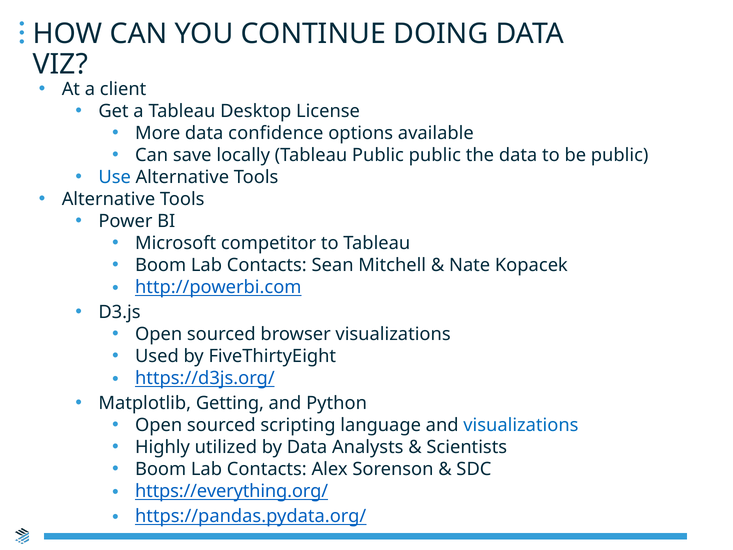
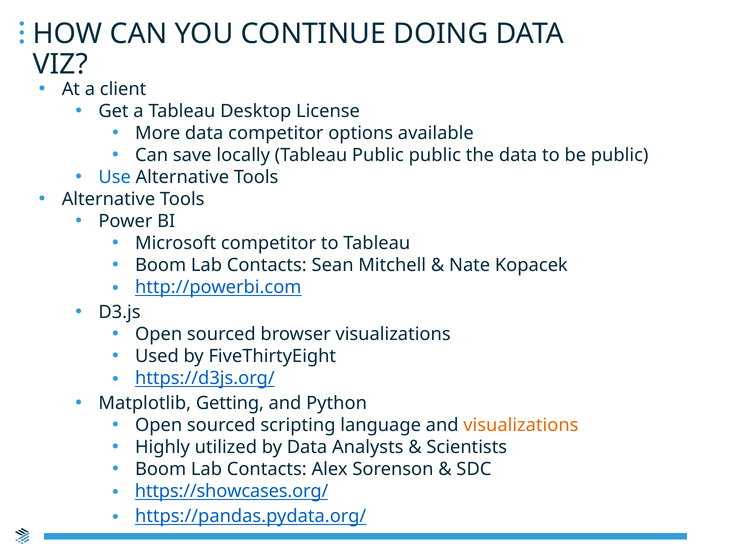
data confidence: confidence -> competitor
visualizations at (521, 425) colour: blue -> orange
https://everything.org/: https://everything.org/ -> https://showcases.org/
